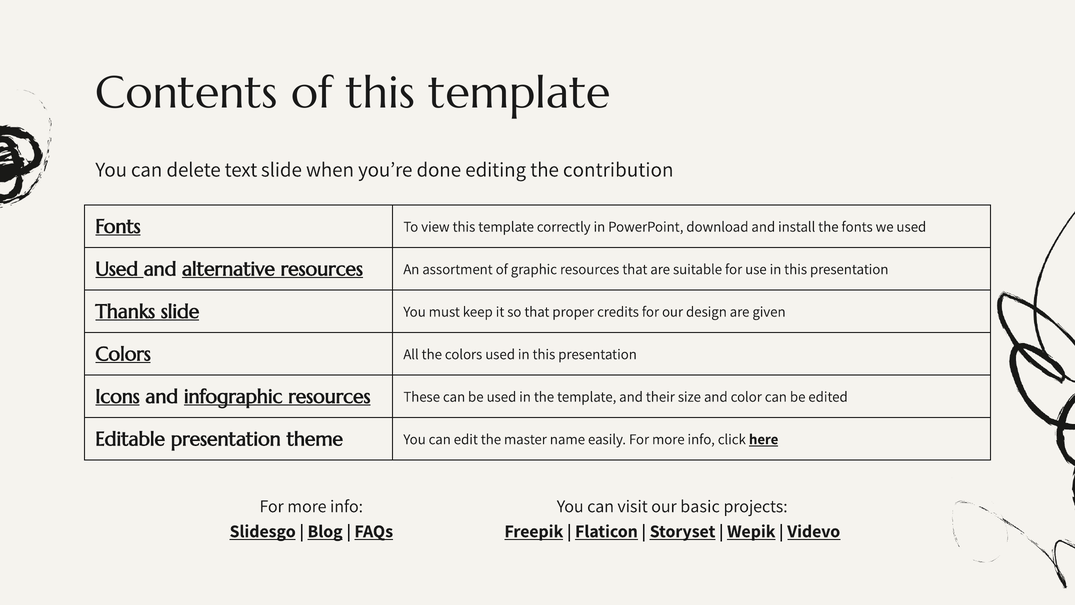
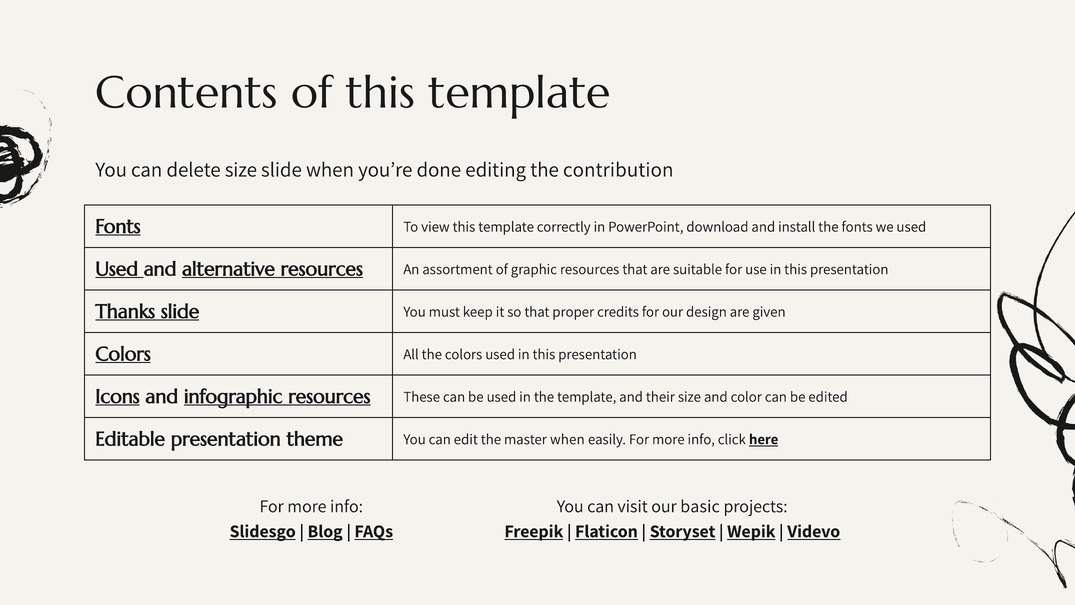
delete text: text -> size
master name: name -> when
